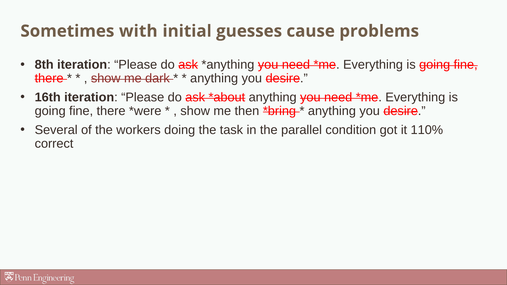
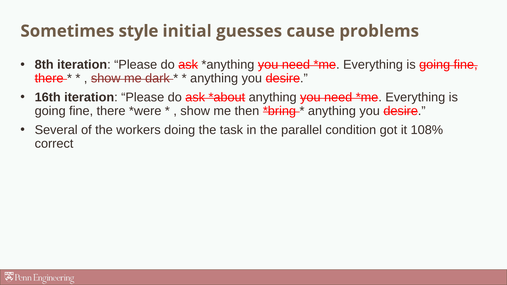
with: with -> style
110%: 110% -> 108%
